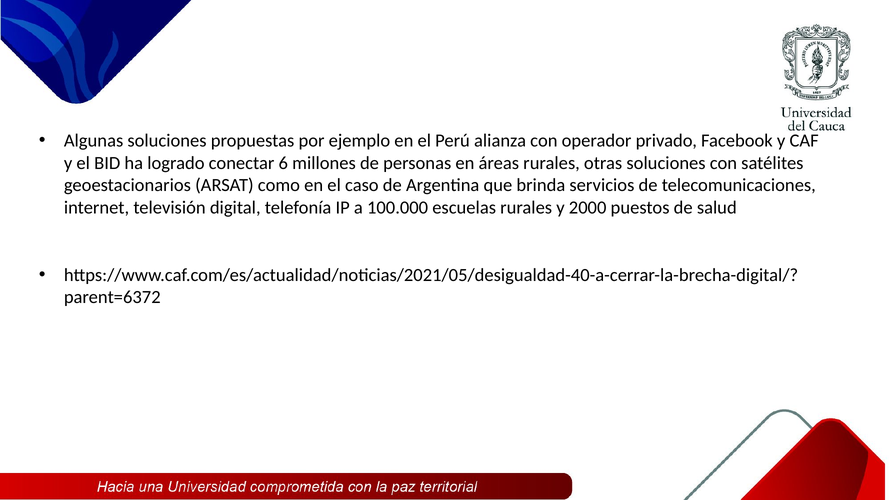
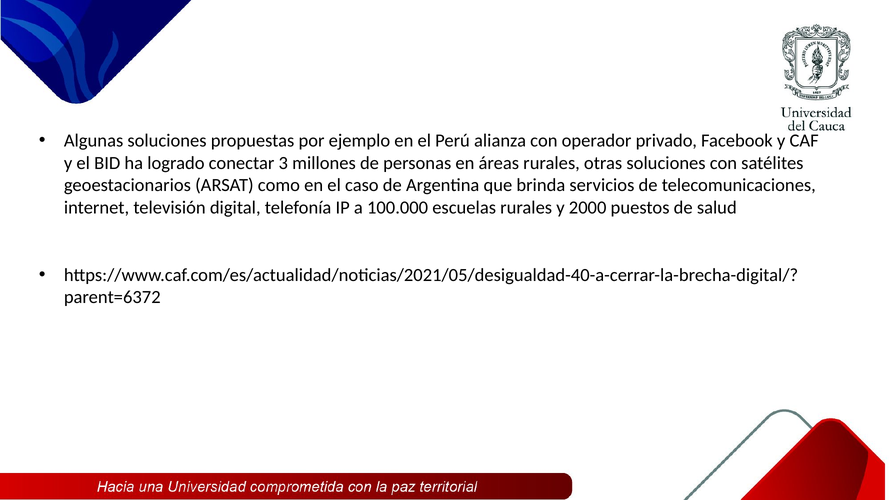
6: 6 -> 3
